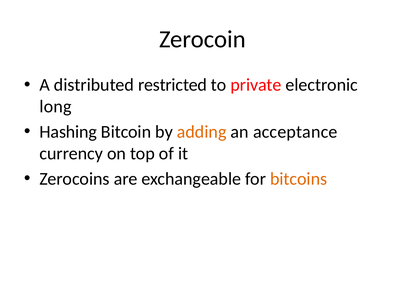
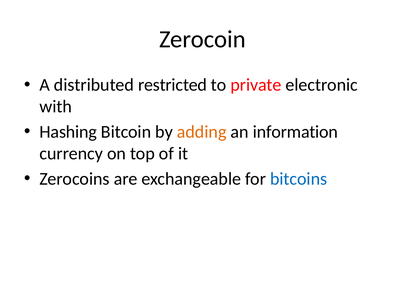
long: long -> with
acceptance: acceptance -> information
bitcoins colour: orange -> blue
